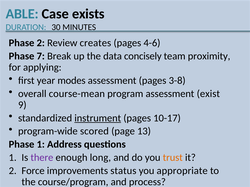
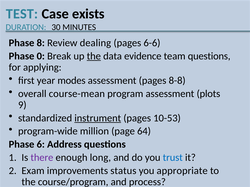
ABLE: ABLE -> TEST
Phase 2: 2 -> 8
creates: creates -> dealing
4-6: 4-6 -> 6-6
7: 7 -> 0
the at (94, 56) underline: none -> present
concisely: concisely -> evidence
team proximity: proximity -> questions
3-8: 3-8 -> 8-8
exist: exist -> plots
10-17: 10-17 -> 10-53
scored: scored -> million
13: 13 -> 64
Phase 1: 1 -> 6
trust colour: orange -> blue
Force: Force -> Exam
